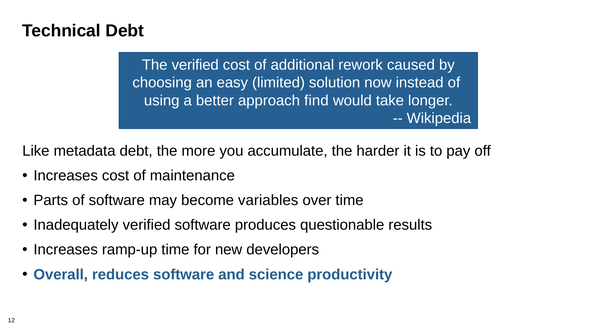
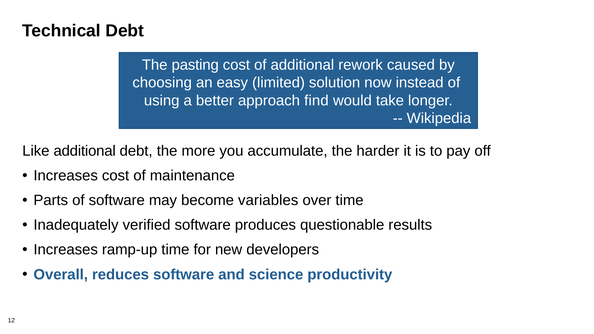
The verified: verified -> pasting
Like metadata: metadata -> additional
